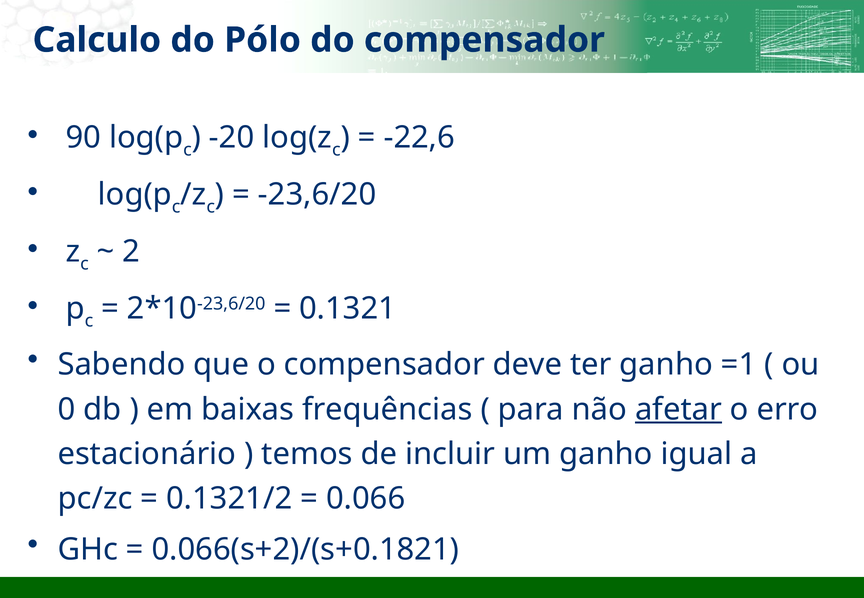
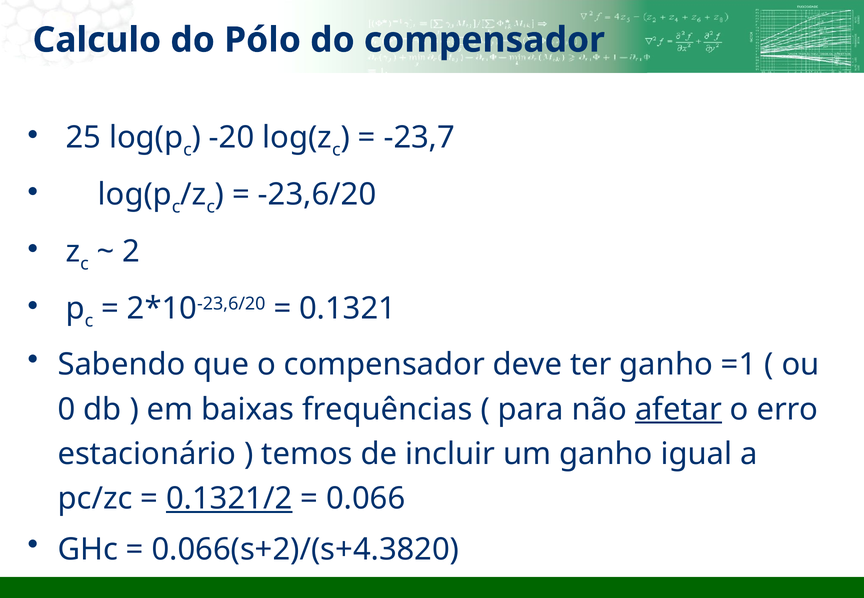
90: 90 -> 25
-22,6: -22,6 -> -23,7
0.1321/2 underline: none -> present
0.066(s+2)/(s+0.1821: 0.066(s+2)/(s+0.1821 -> 0.066(s+2)/(s+4.3820
